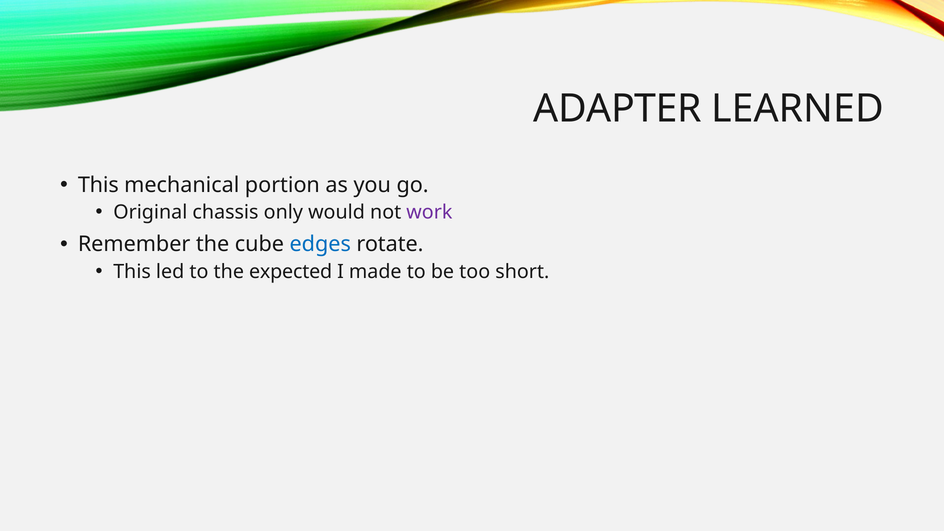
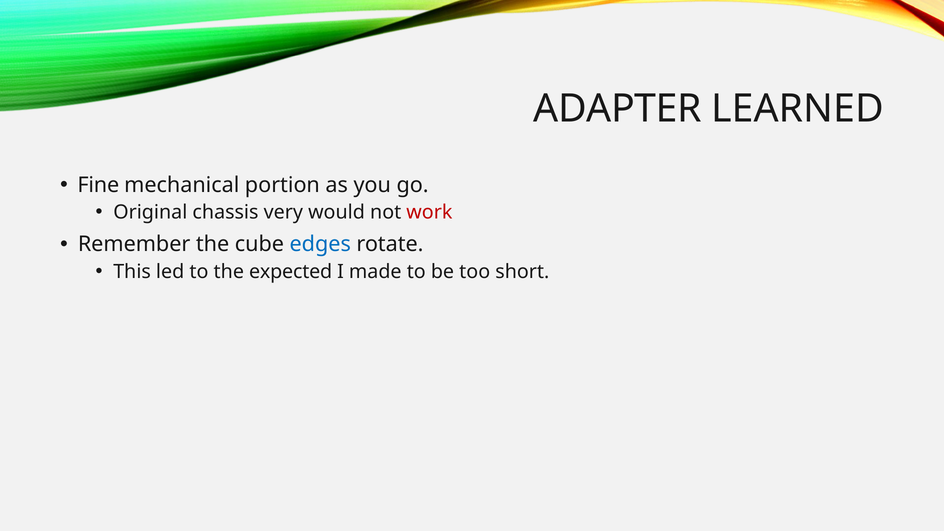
This at (98, 185): This -> Fine
only: only -> very
work colour: purple -> red
